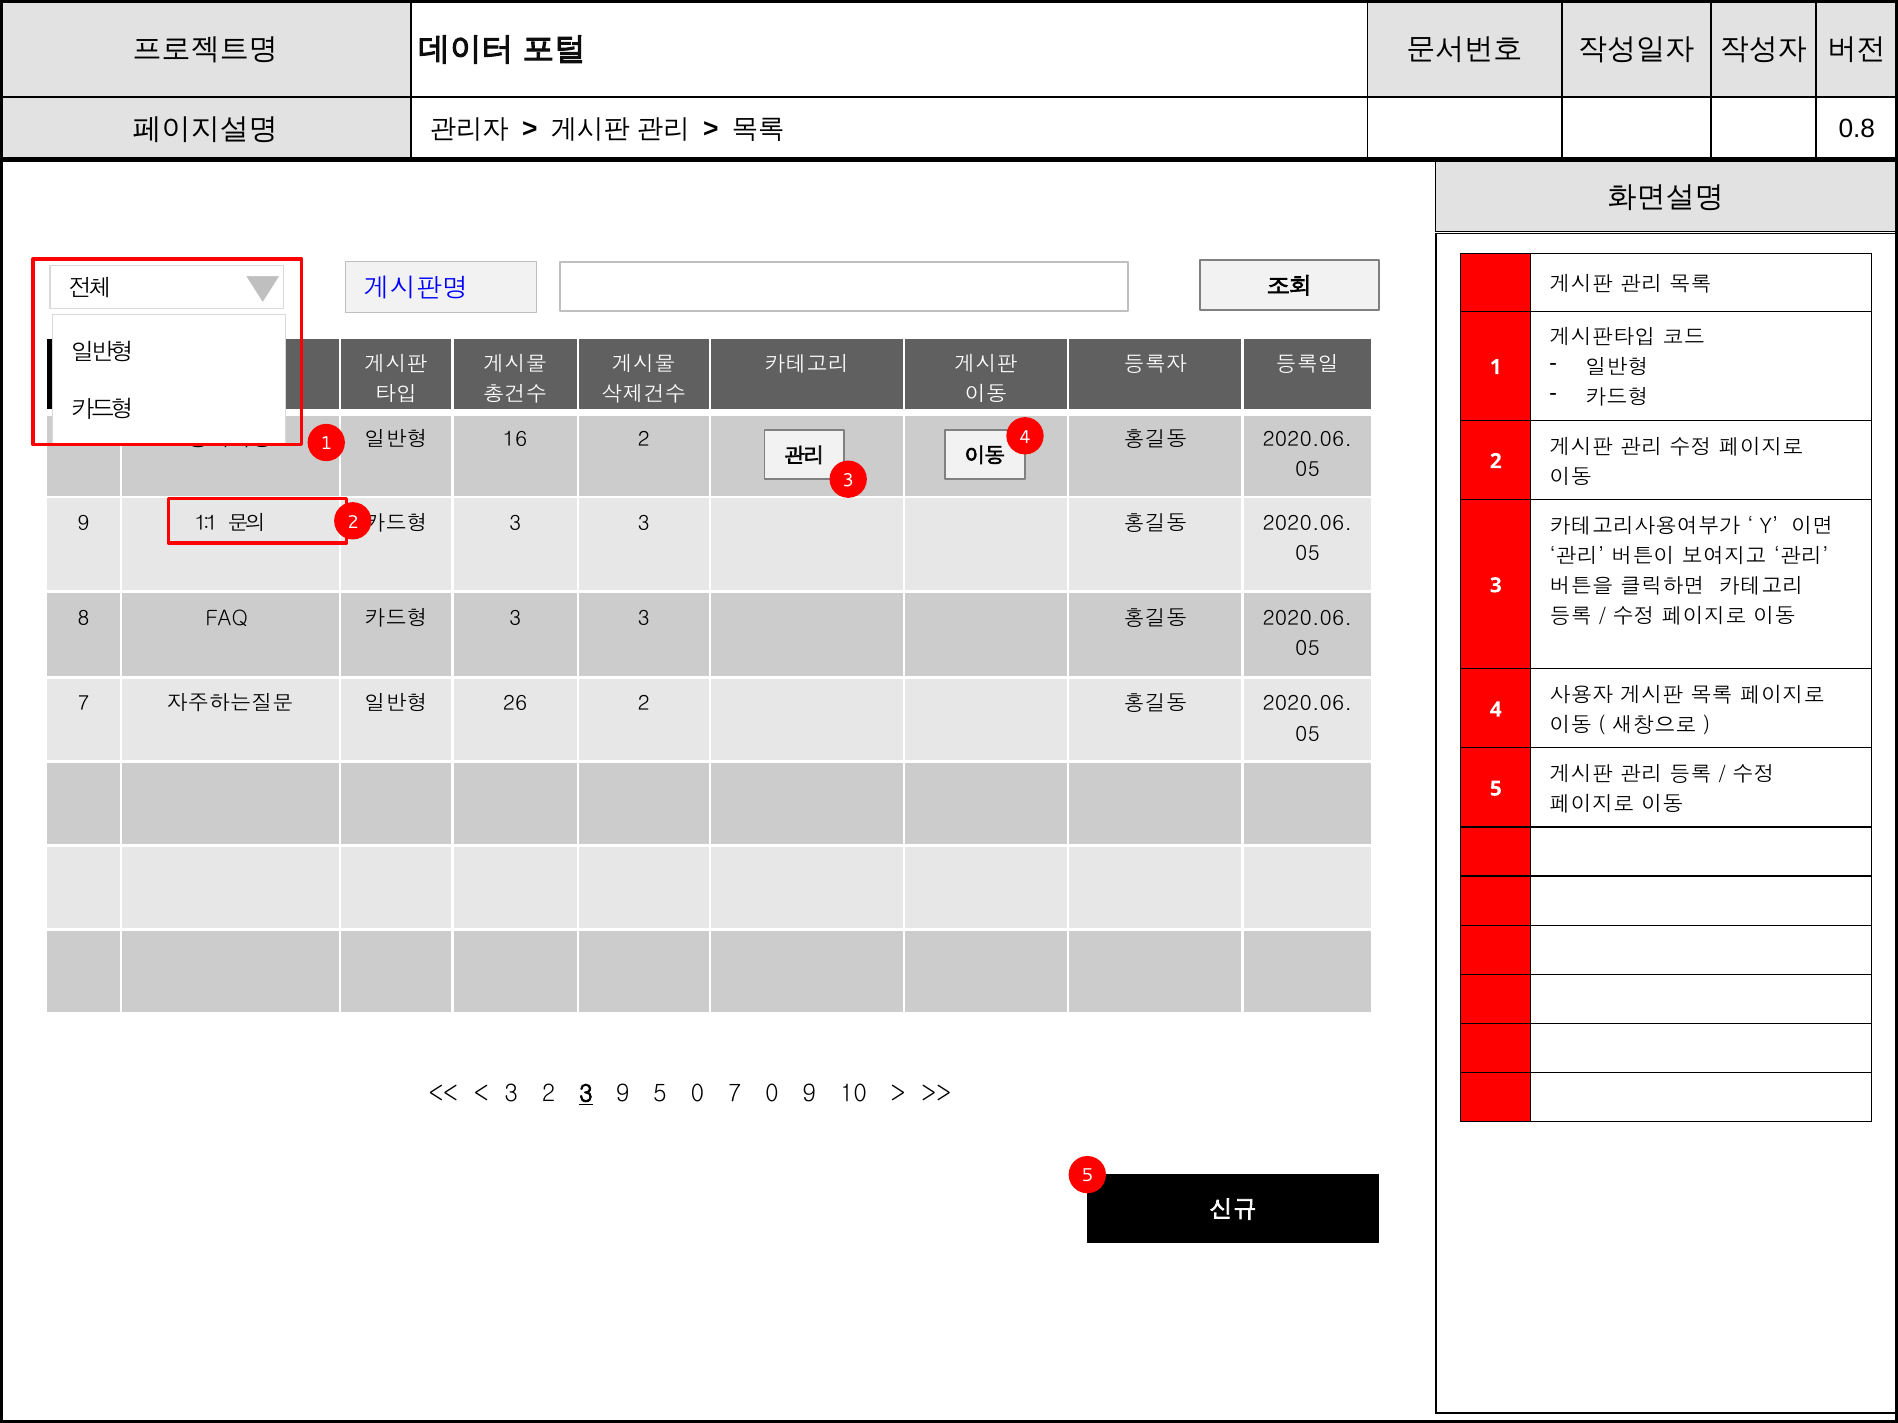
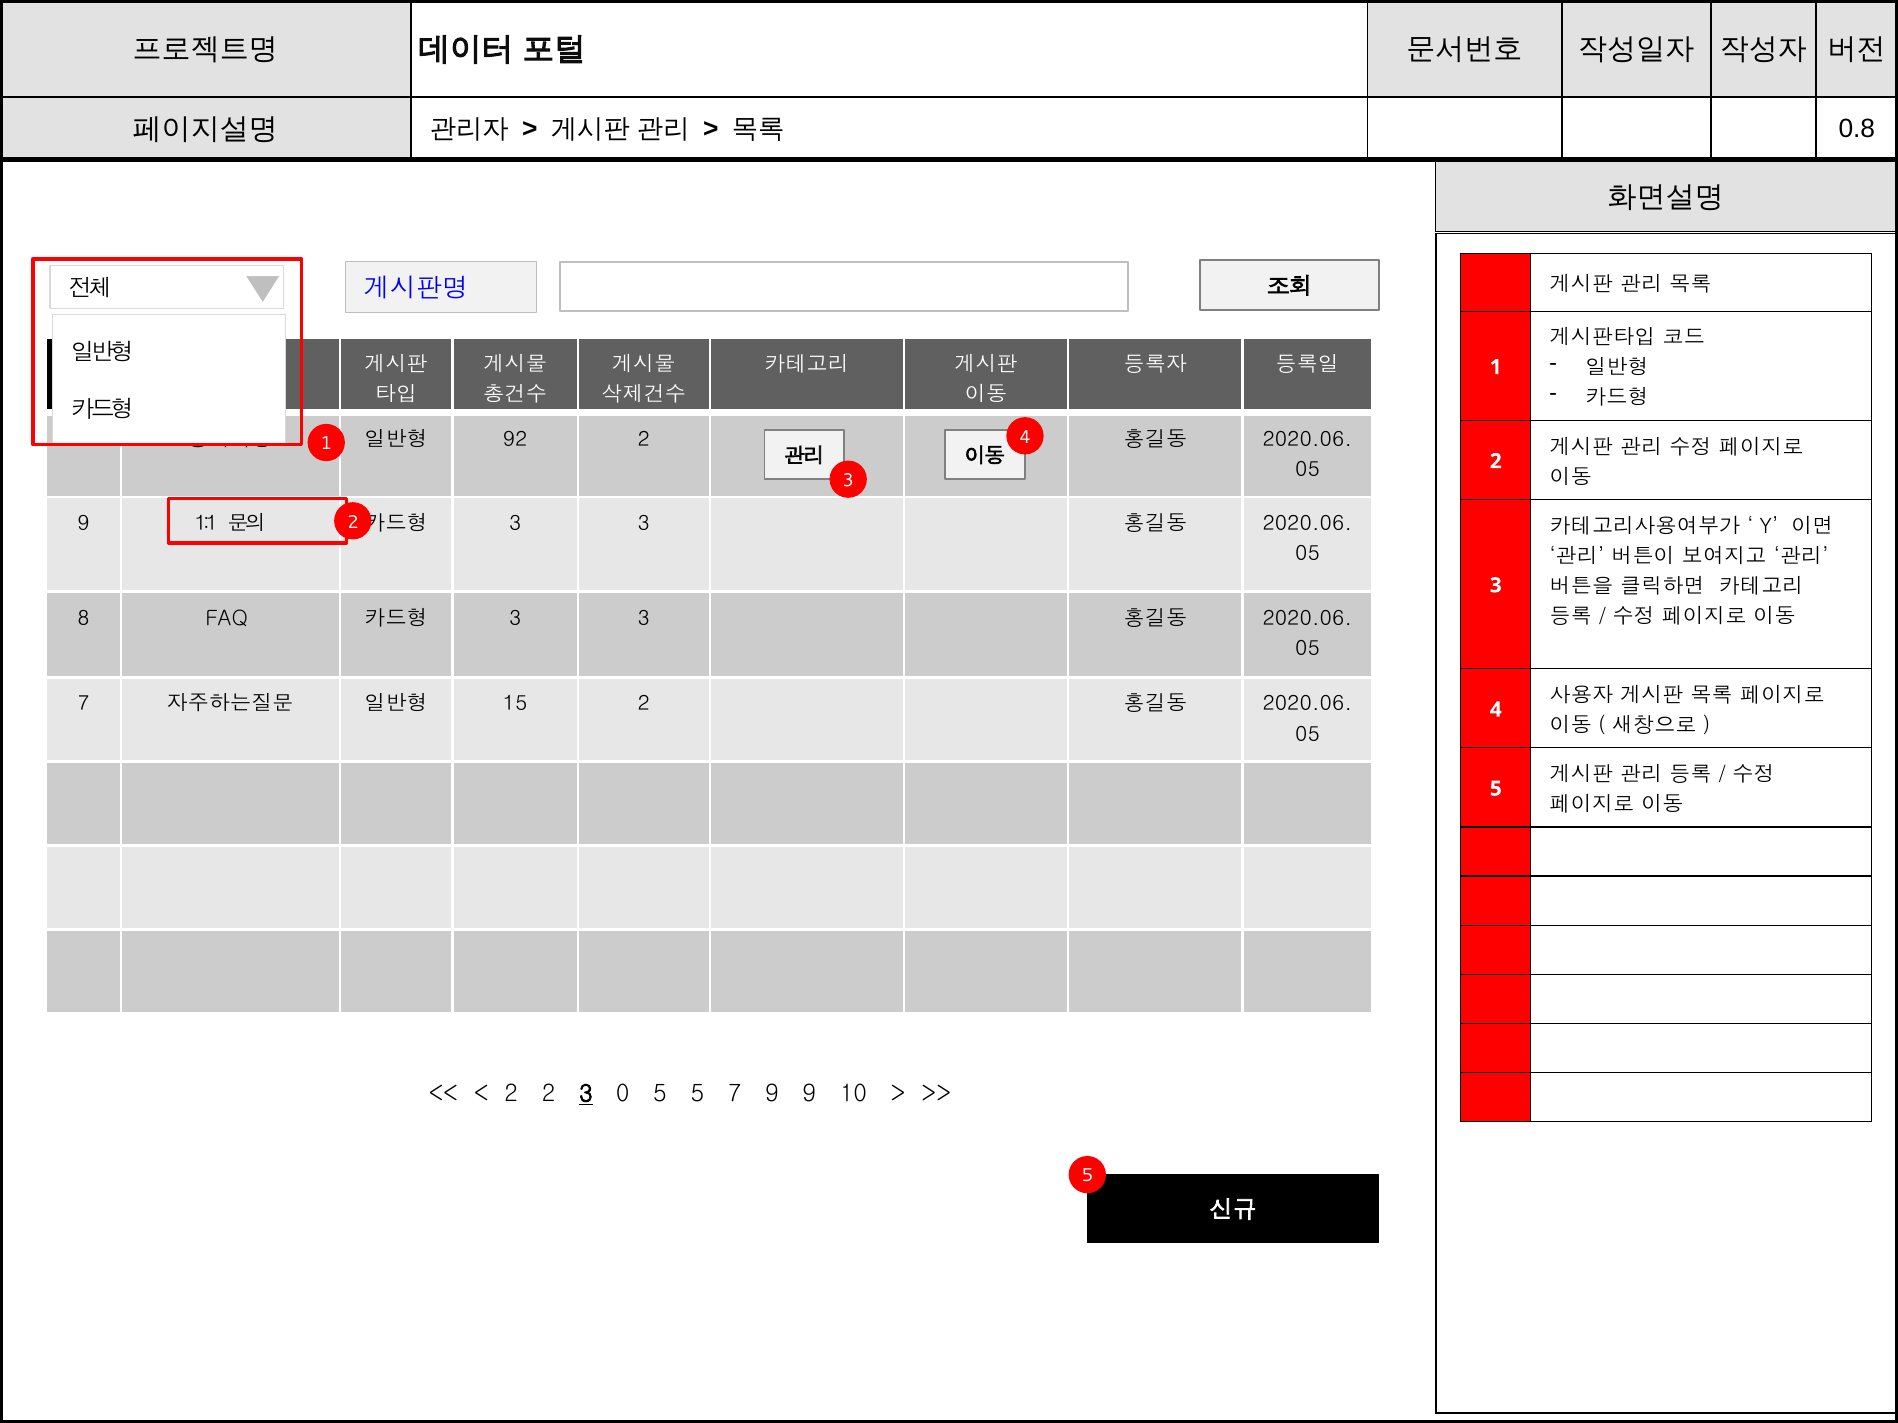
16: 16 -> 92
26: 26 -> 15
3 at (511, 1094): 3 -> 2
3 9: 9 -> 0
5 0: 0 -> 5
7 0: 0 -> 9
